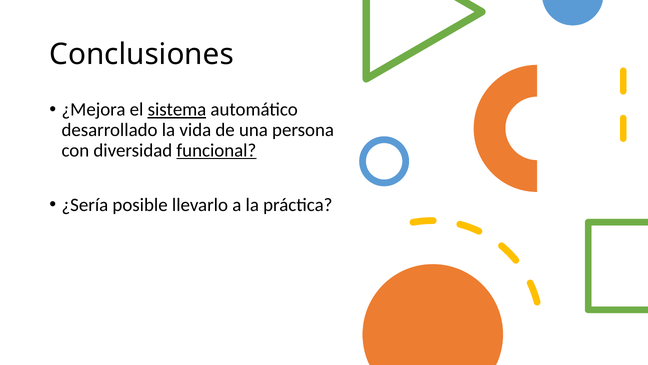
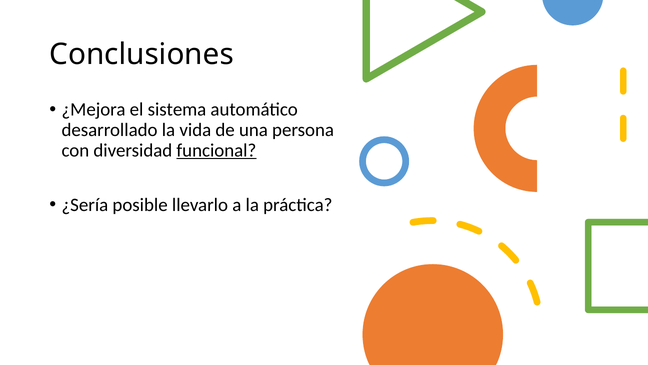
sistema underline: present -> none
